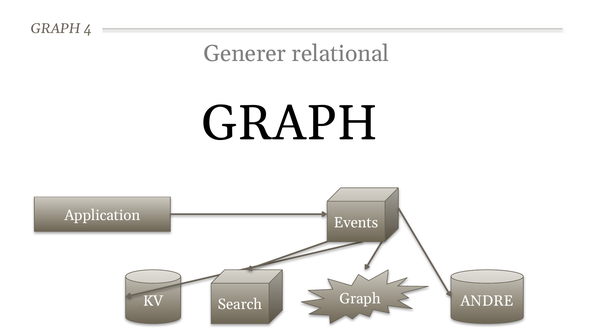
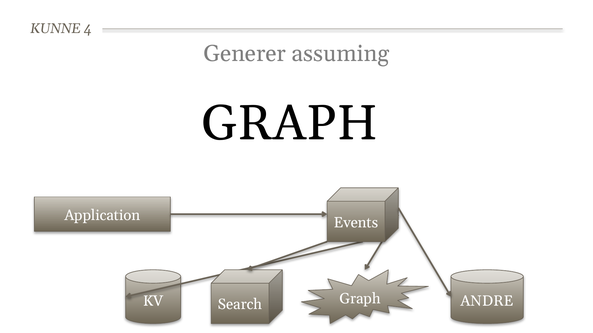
GRAPH at (55, 29): GRAPH -> KUNNE
relational: relational -> assuming
